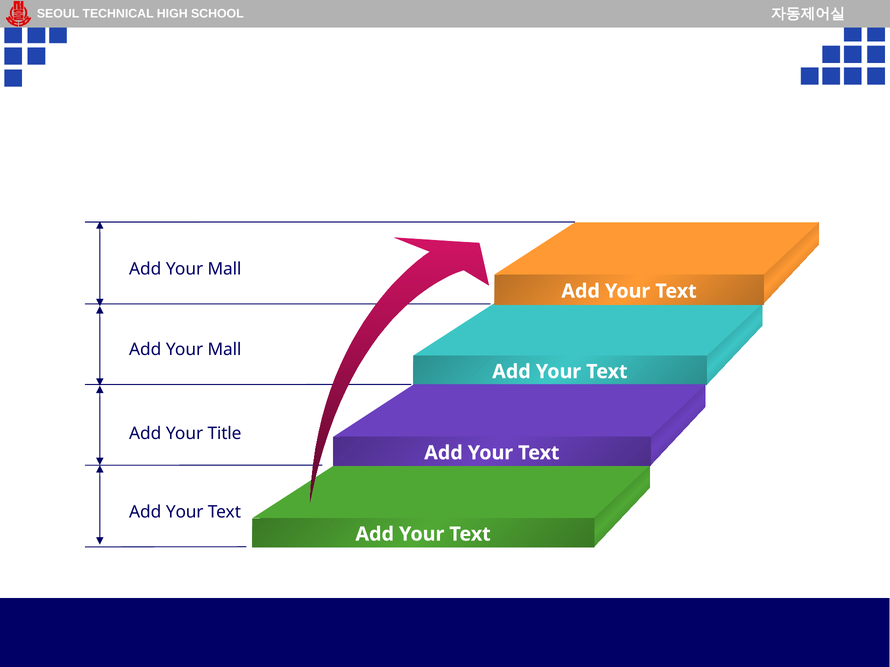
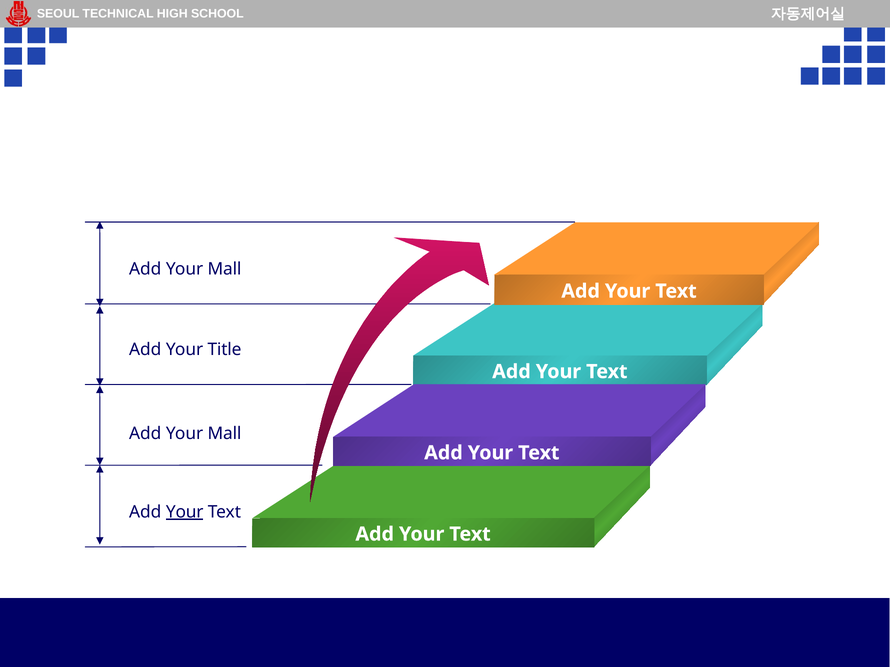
Mall at (224, 350): Mall -> Title
Title at (224, 434): Title -> Mall
Your at (185, 512) underline: none -> present
